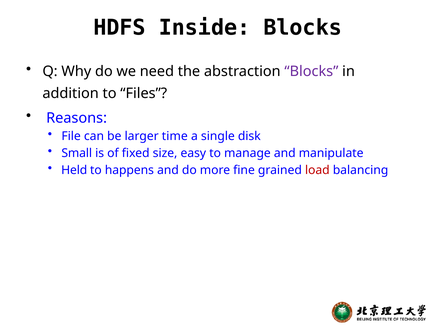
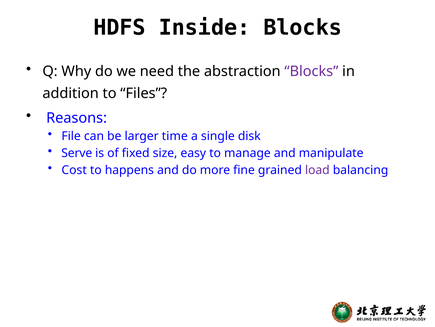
Small: Small -> Serve
Held: Held -> Cost
load colour: red -> purple
